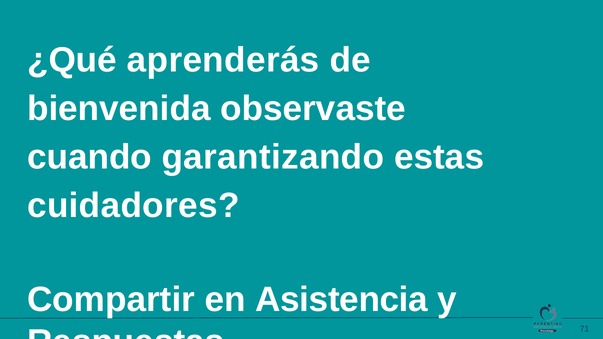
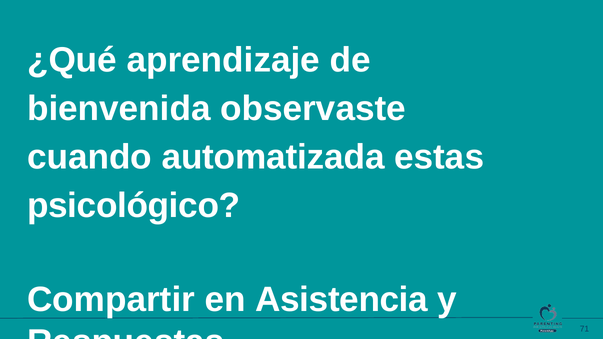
aprenderás: aprenderás -> aprendizaje
garantizando: garantizando -> automatizada
cuidadores: cuidadores -> psicológico
